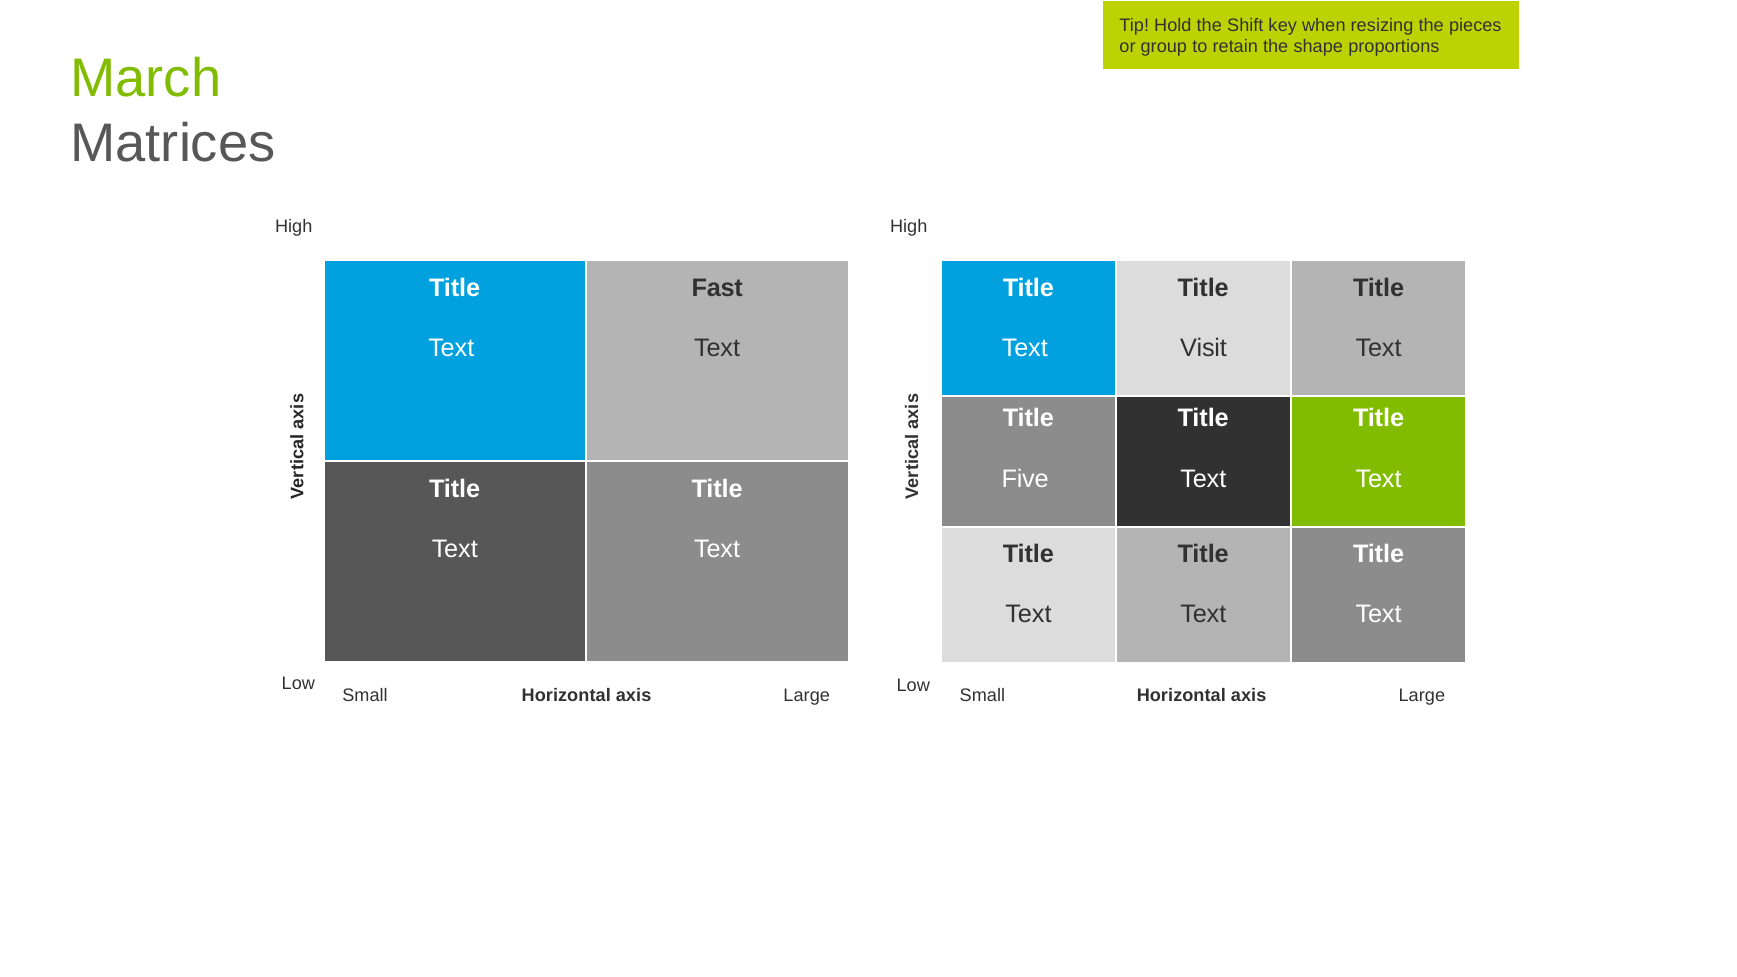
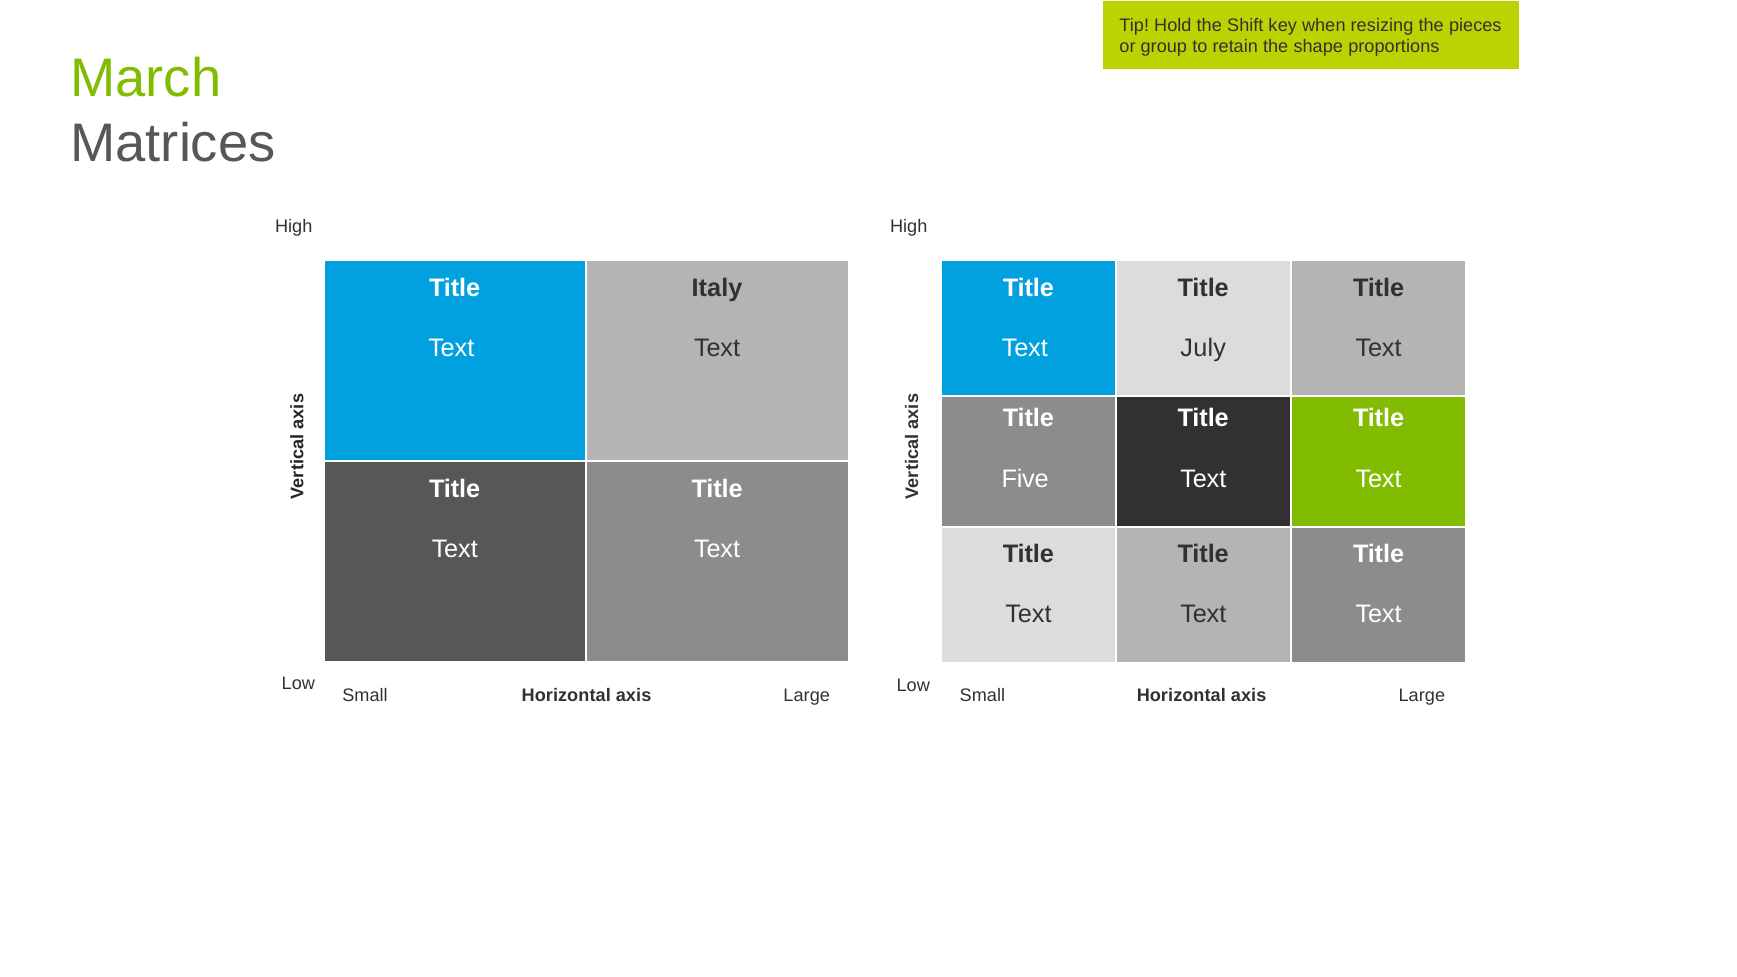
Fast: Fast -> Italy
Visit: Visit -> July
